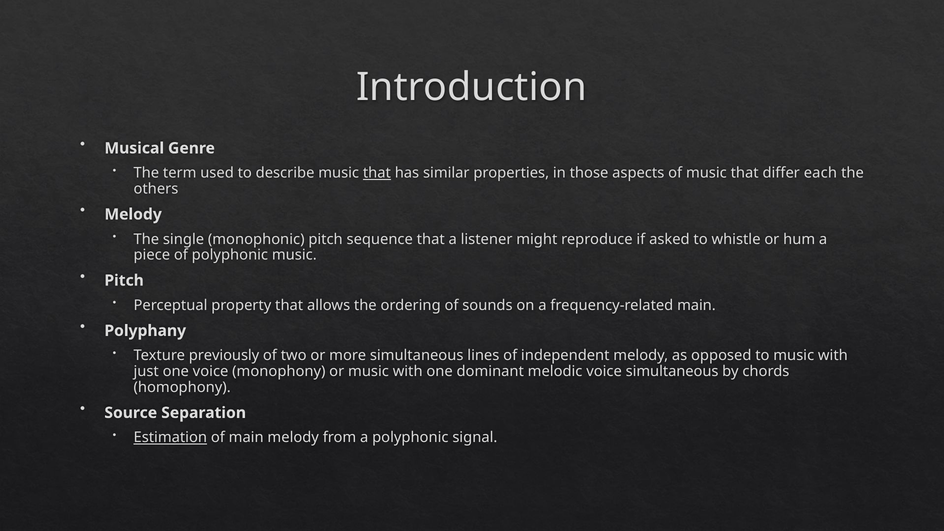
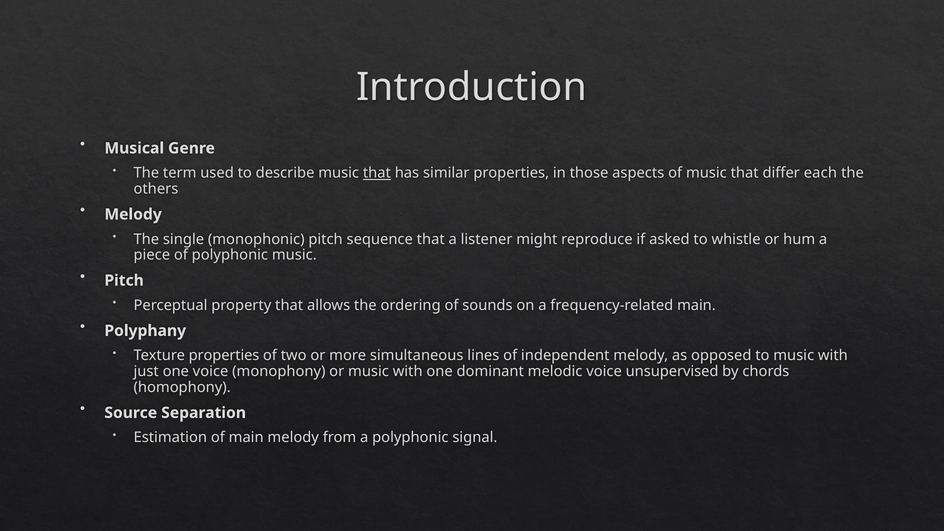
Texture previously: previously -> properties
voice simultaneous: simultaneous -> unsupervised
Estimation underline: present -> none
